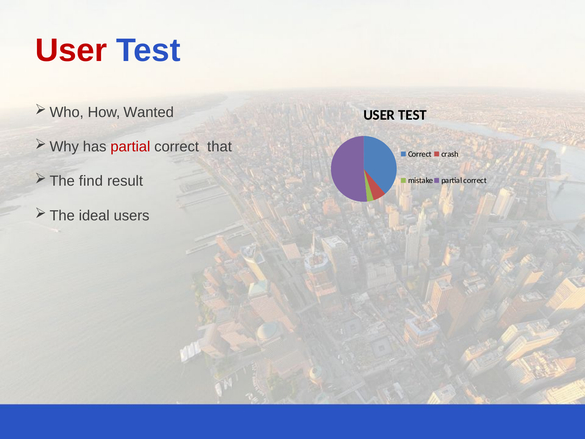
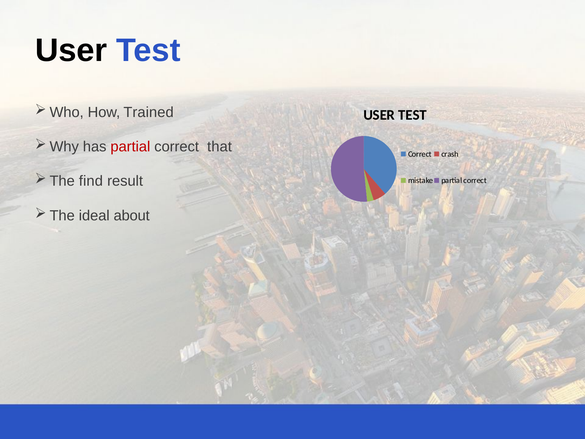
User at (71, 51) colour: red -> black
Wanted: Wanted -> Trained
users: users -> about
